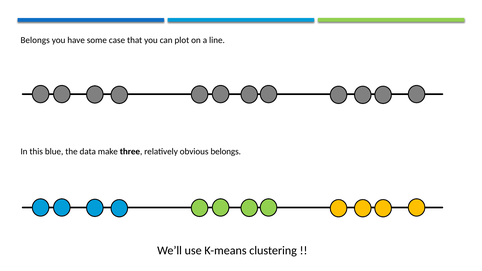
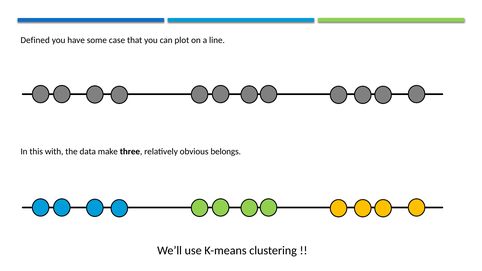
Belongs at (35, 40): Belongs -> Defined
blue: blue -> with
